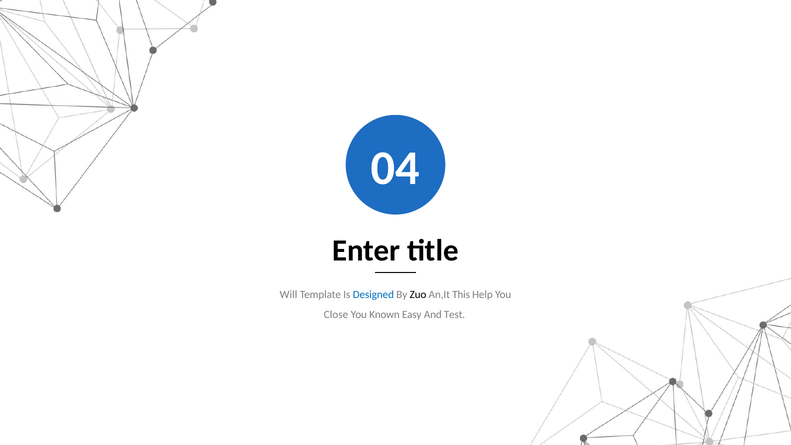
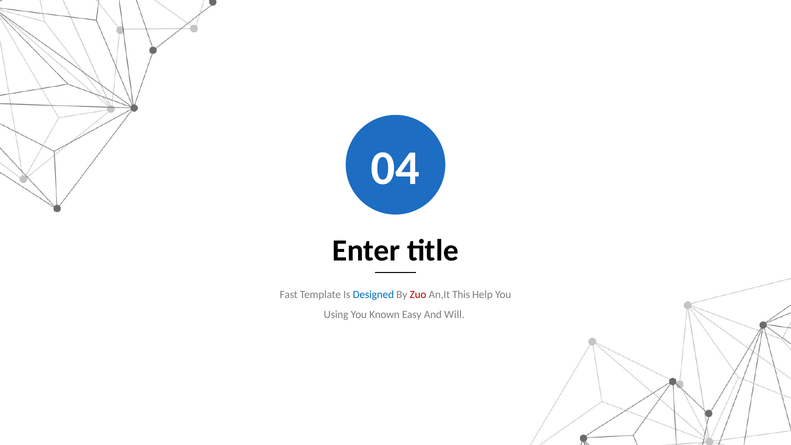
Will: Will -> Fast
Zuo colour: black -> red
Close: Close -> Using
Test: Test -> Will
